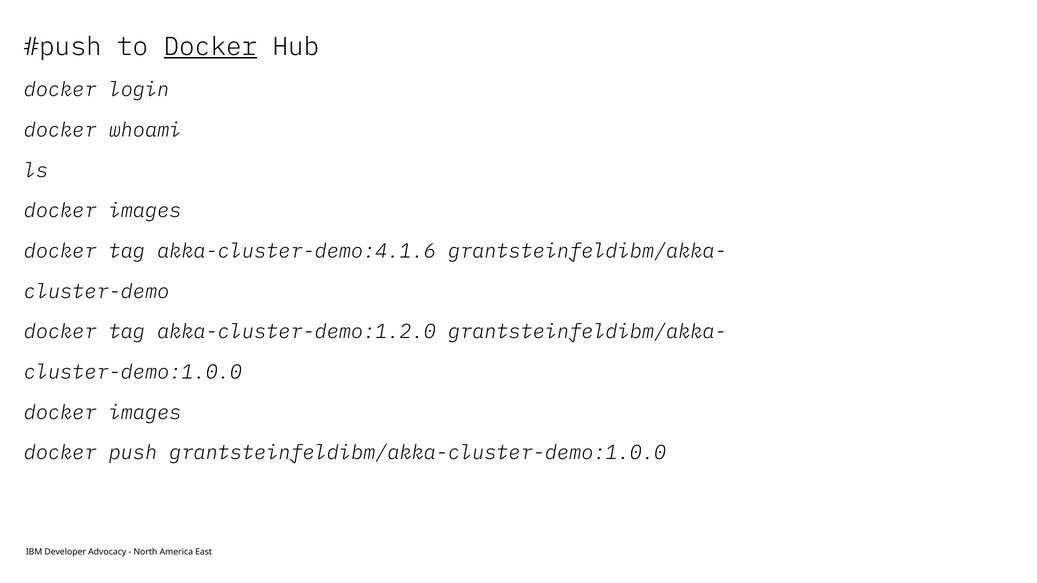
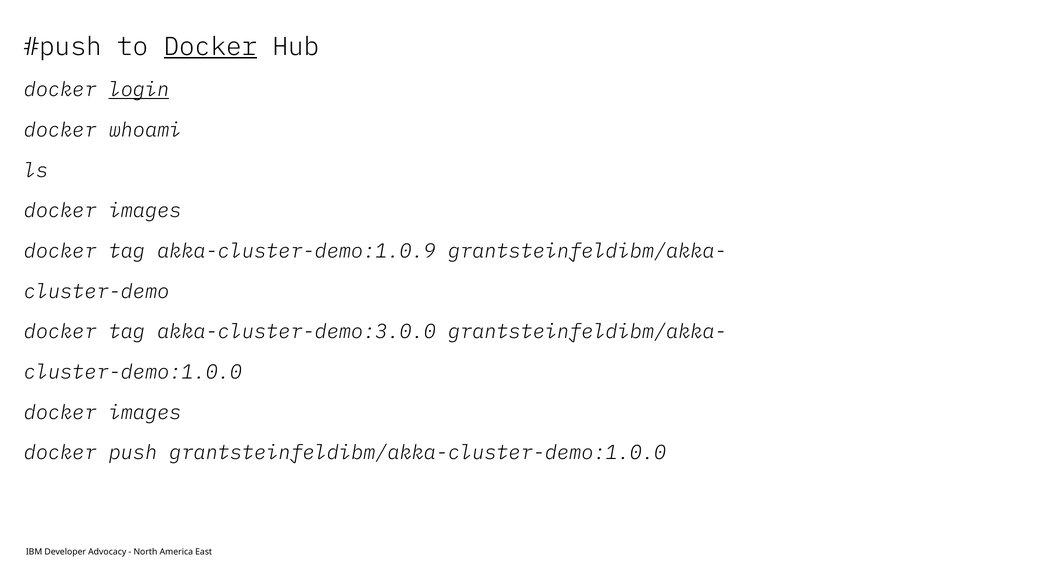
login underline: none -> present
akka-cluster-demo:4.1.6: akka-cluster-demo:4.1.6 -> akka-cluster-demo:1.0.9
akka-cluster-demo:1.2.0: akka-cluster-demo:1.2.0 -> akka-cluster-demo:3.0.0
